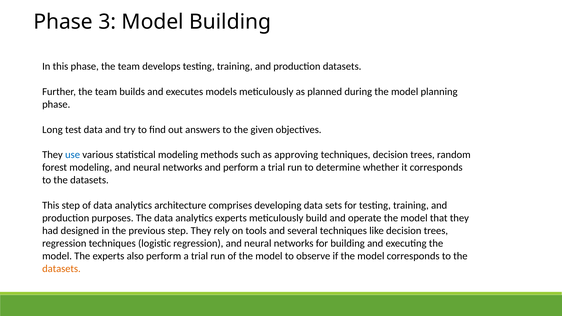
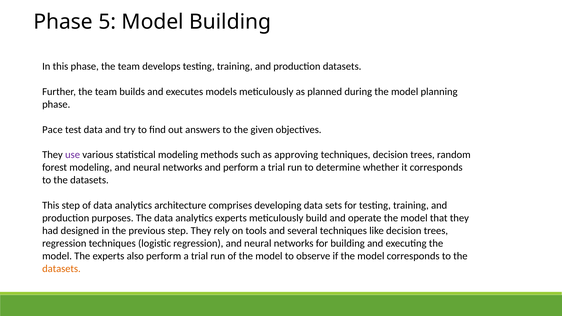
3: 3 -> 5
Long: Long -> Pace
use colour: blue -> purple
